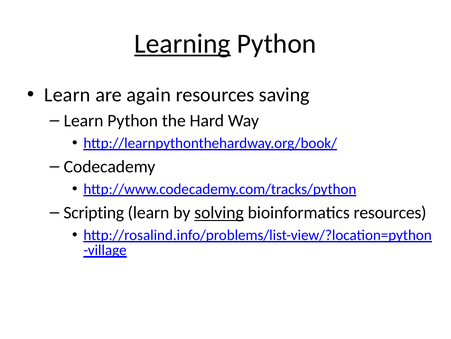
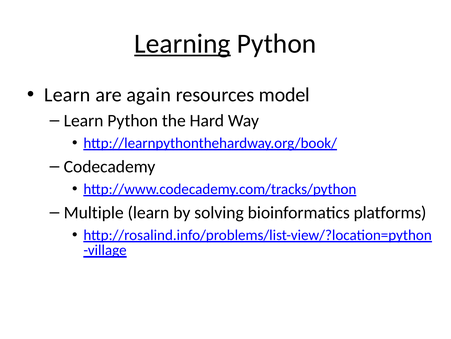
saving: saving -> model
Scripting: Scripting -> Multiple
solving underline: present -> none
bioinformatics resources: resources -> platforms
